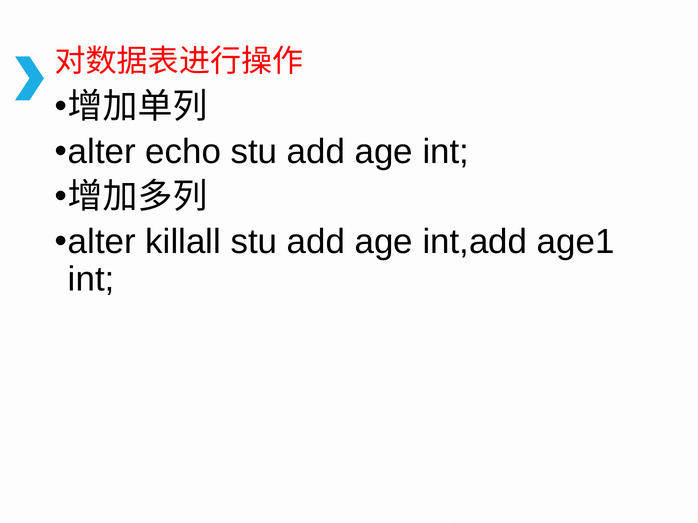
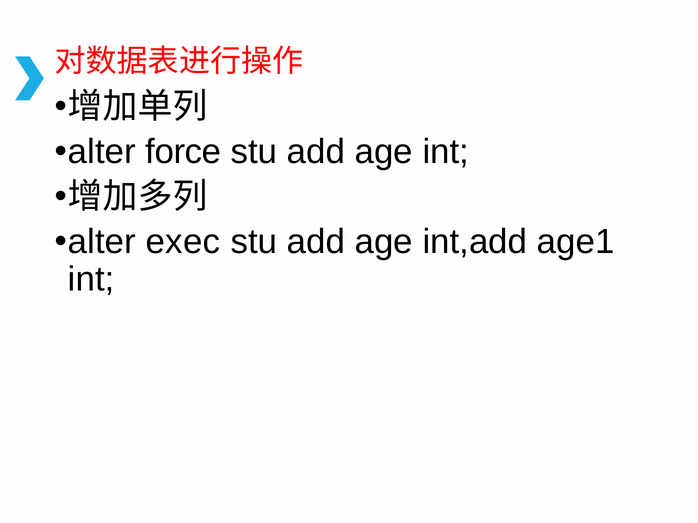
echo: echo -> force
killall: killall -> exec
